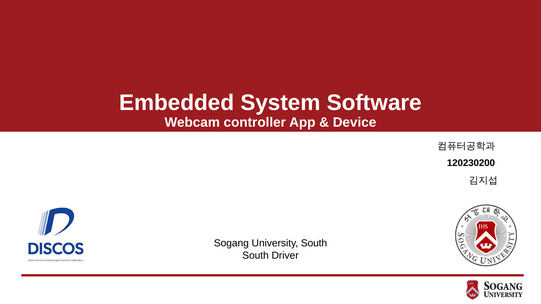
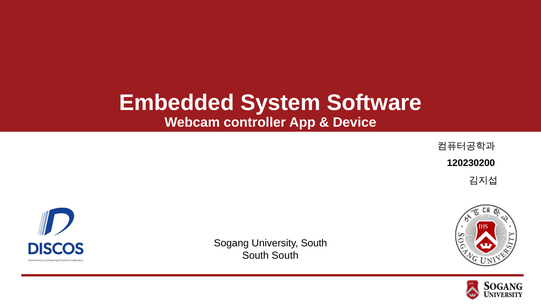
Driver at (285, 256): Driver -> South
